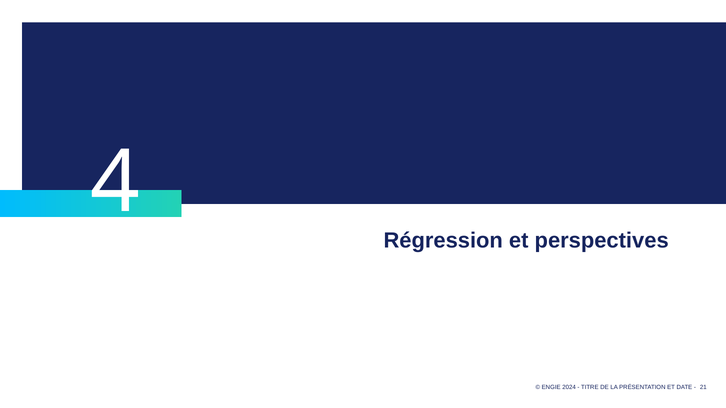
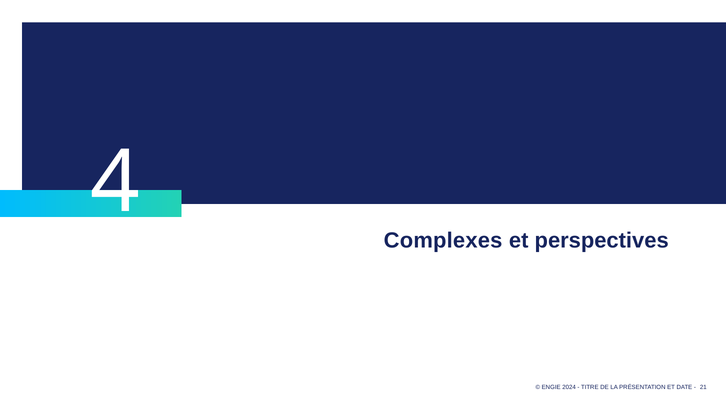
Régression: Régression -> Complexes
